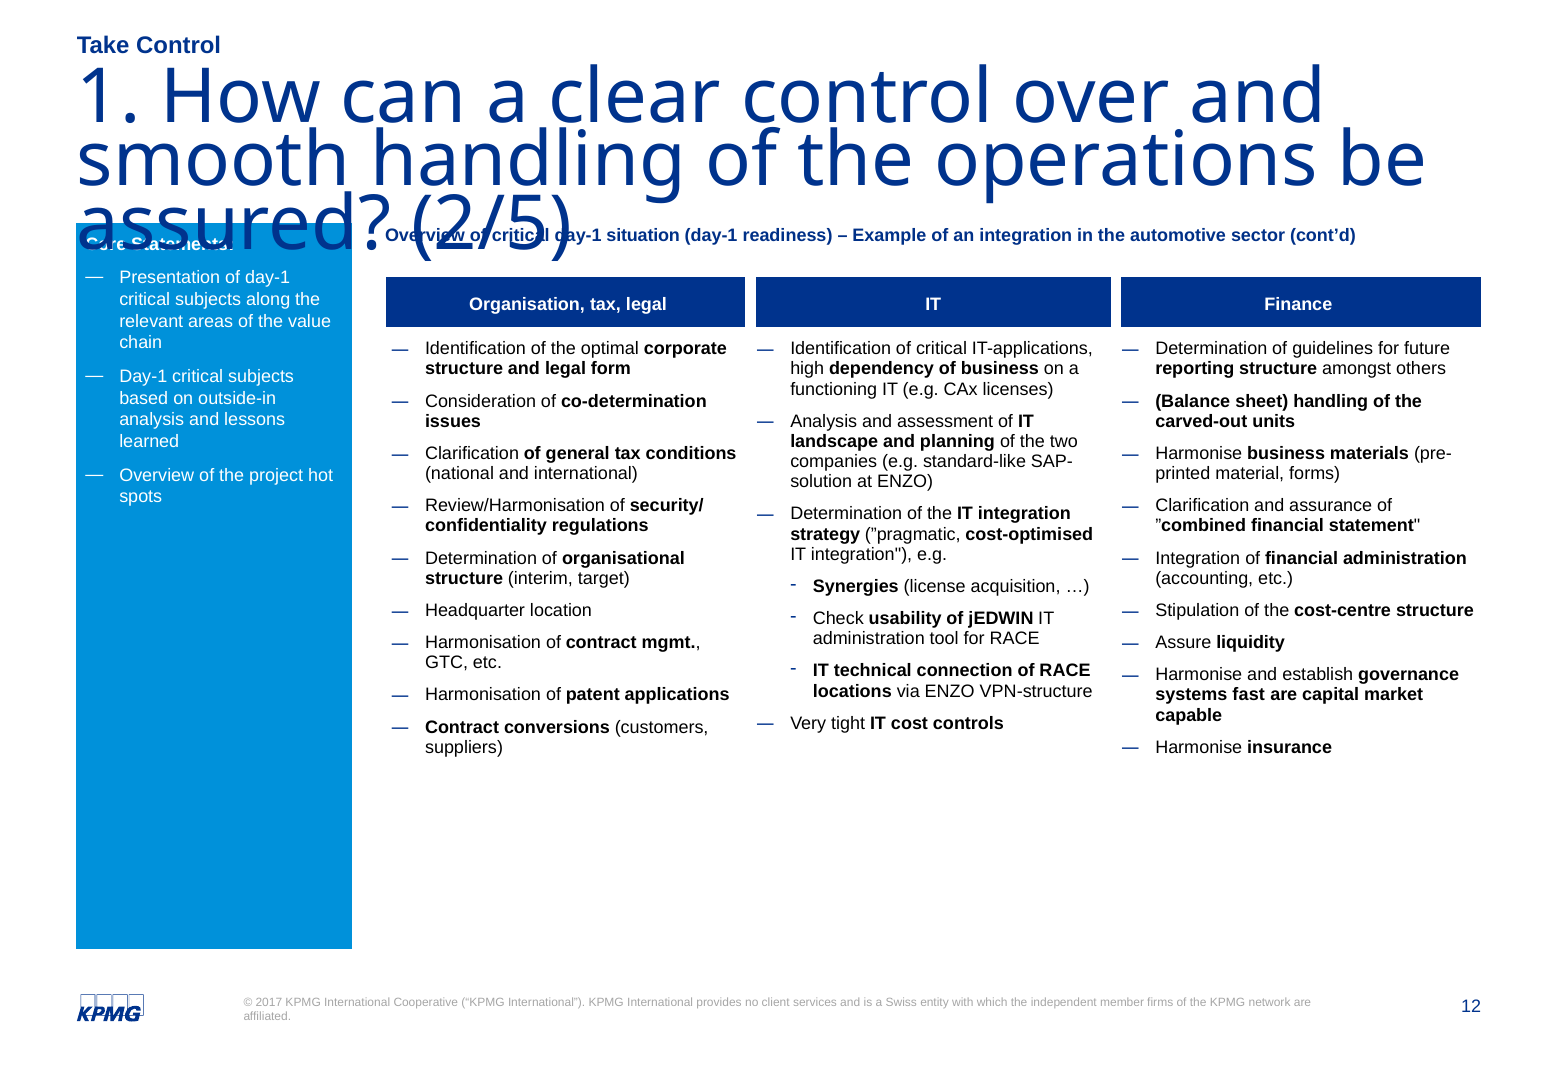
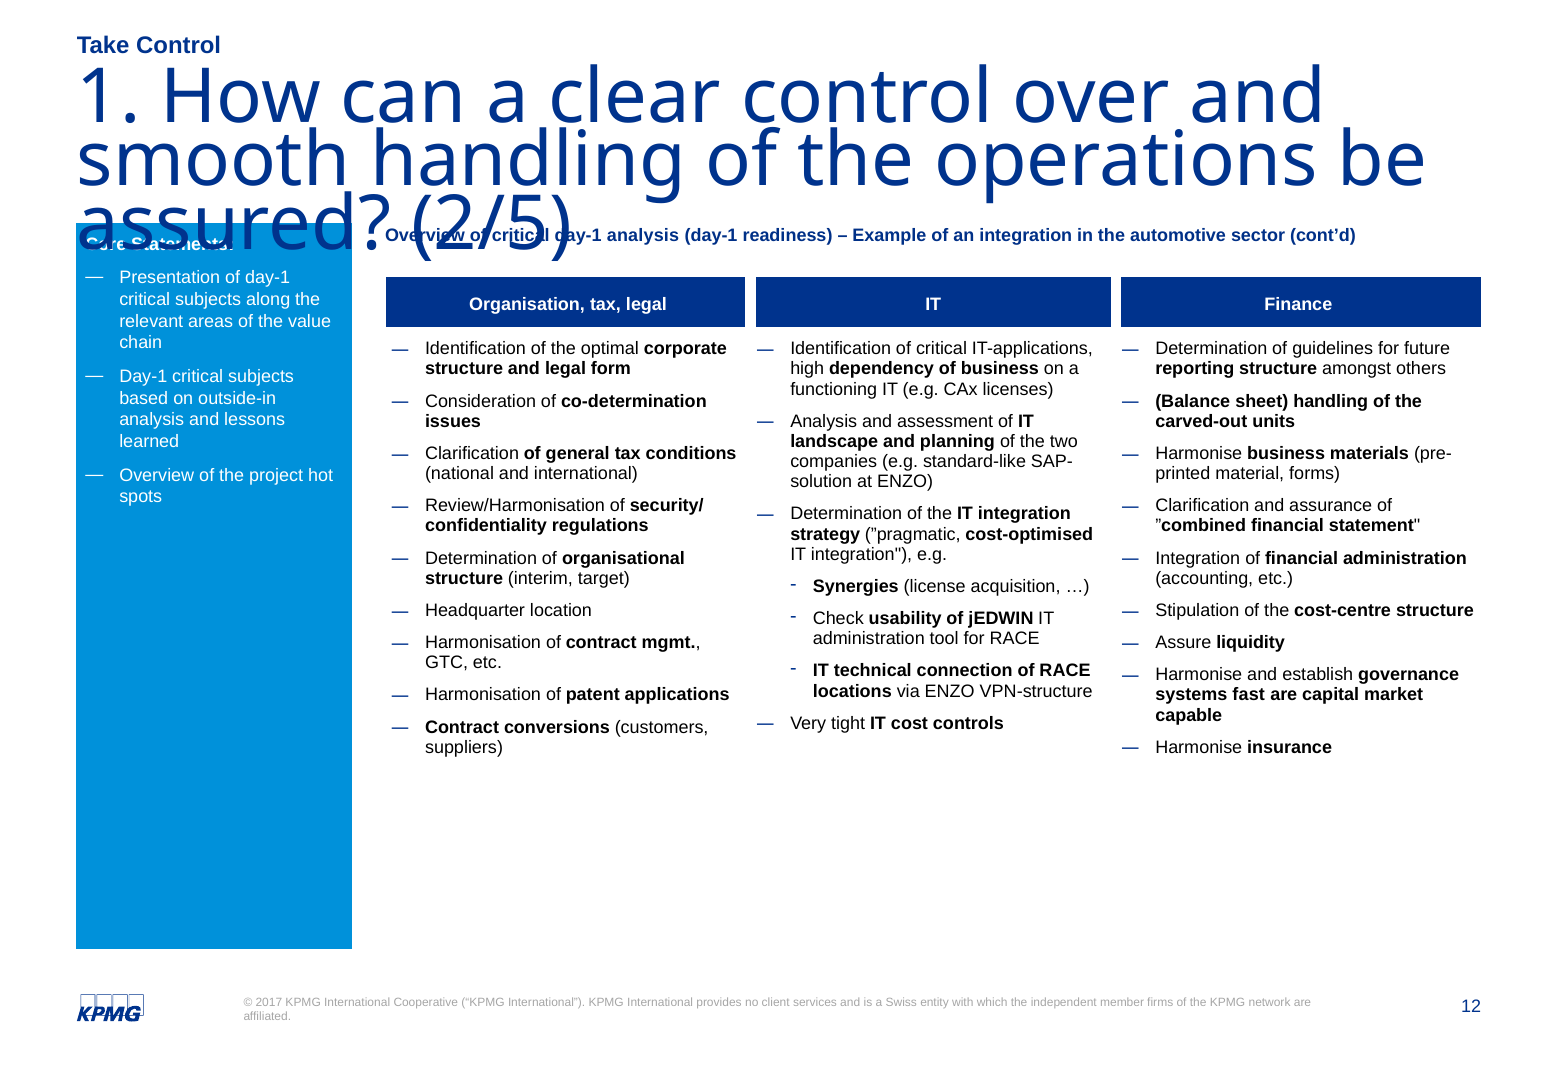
situation at (643, 236): situation -> analysis
